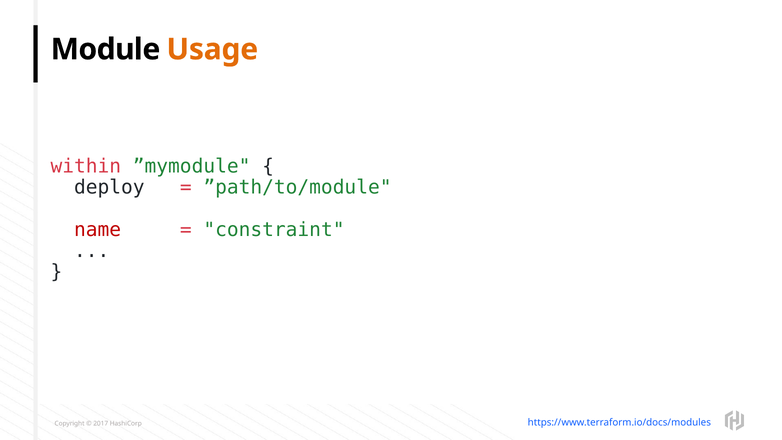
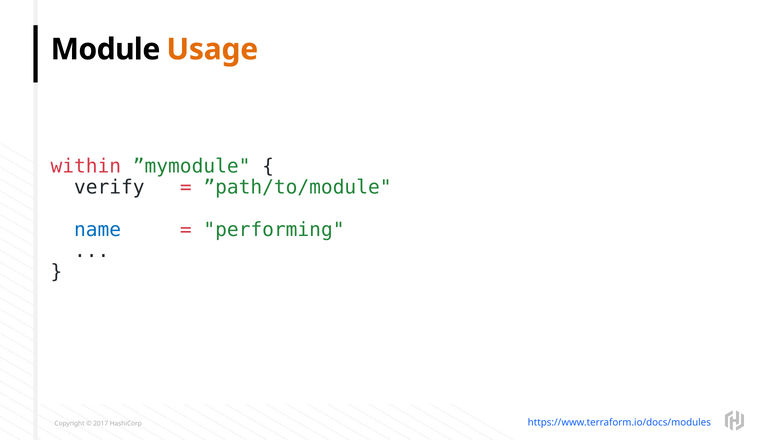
deploy: deploy -> verify
name colour: red -> blue
constraint: constraint -> performing
